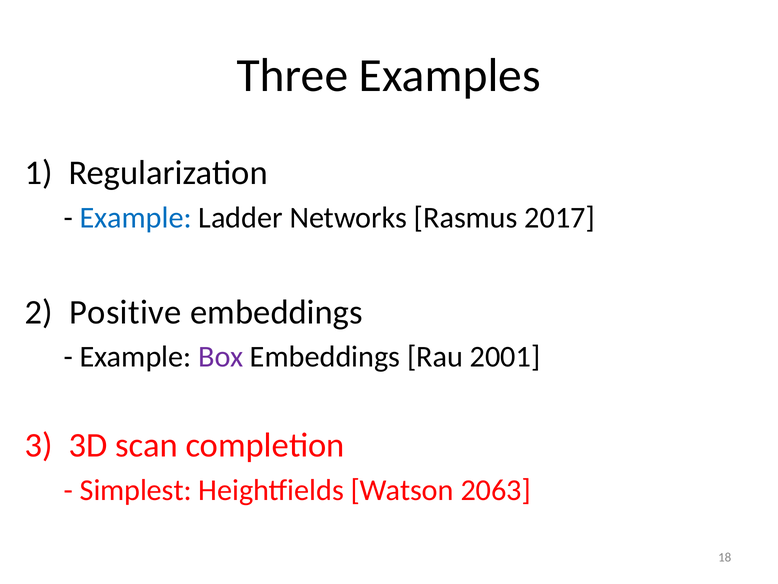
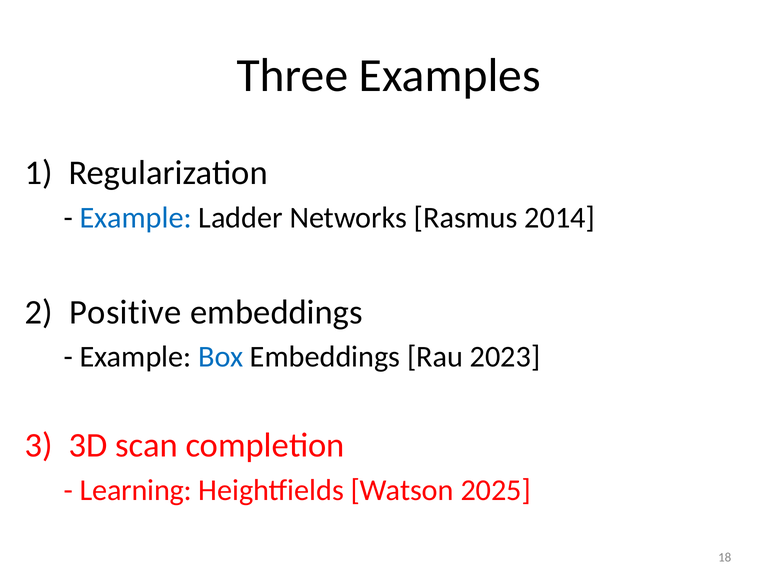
2017: 2017 -> 2014
Box colour: purple -> blue
2001: 2001 -> 2023
Simplest: Simplest -> Learning
2063: 2063 -> 2025
